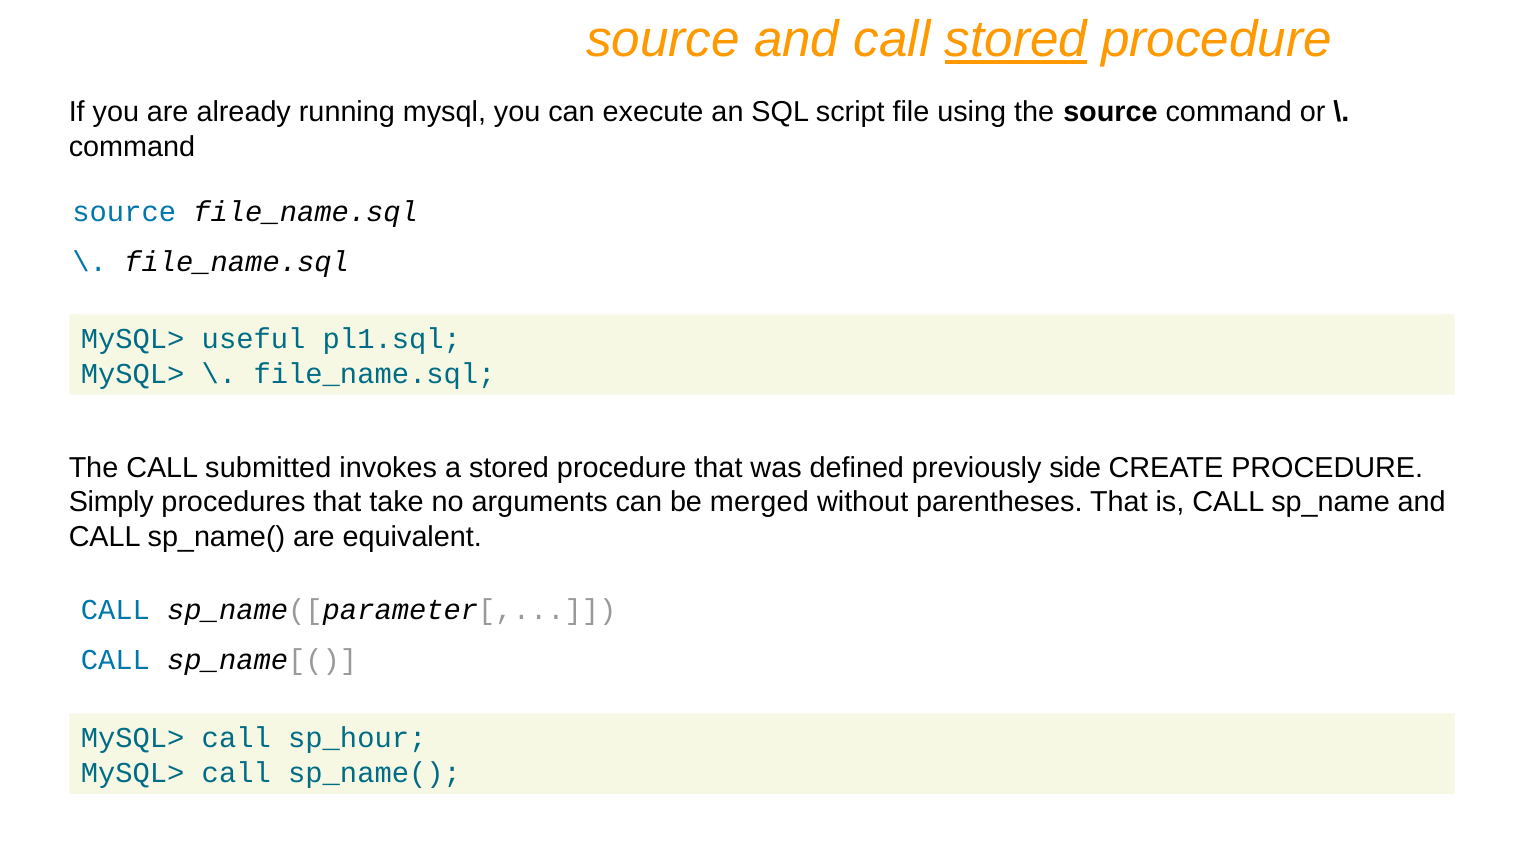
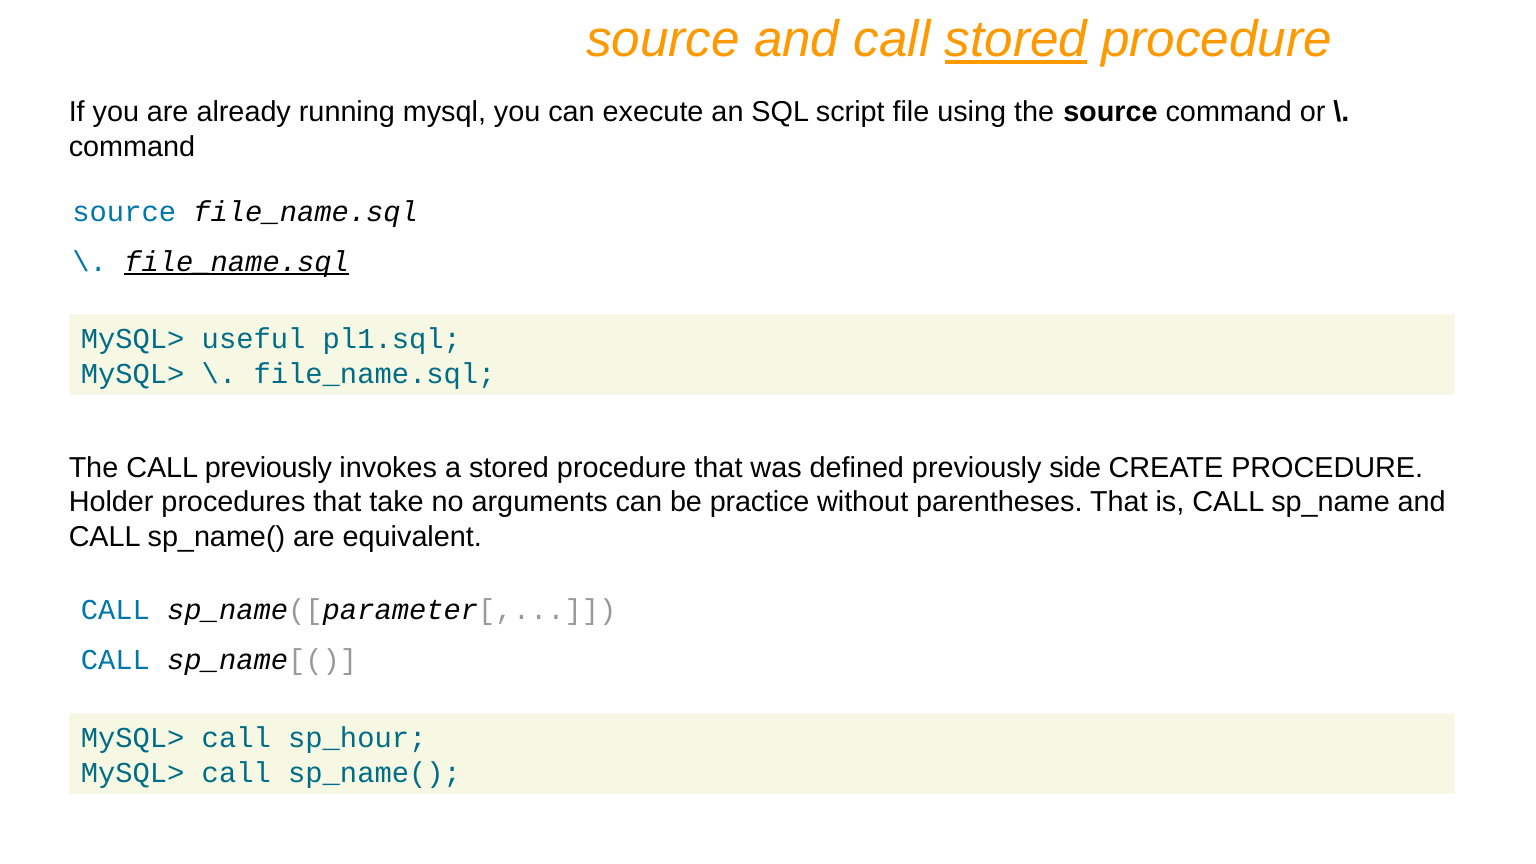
file_name.sql at (237, 262) underline: none -> present
CALL submitted: submitted -> previously
Simply: Simply -> Holder
merged: merged -> practice
